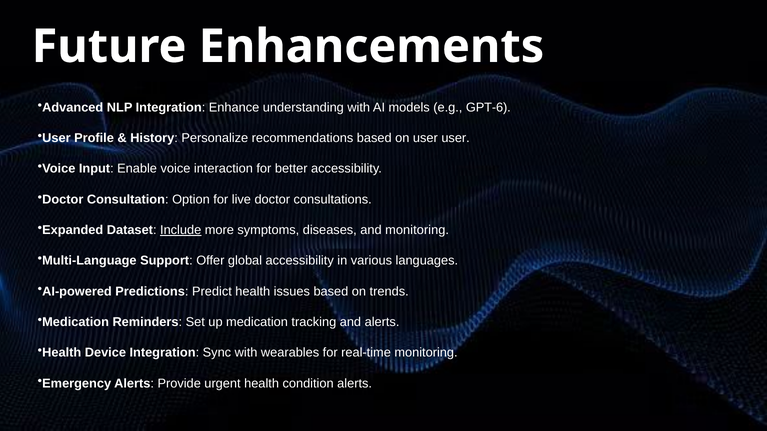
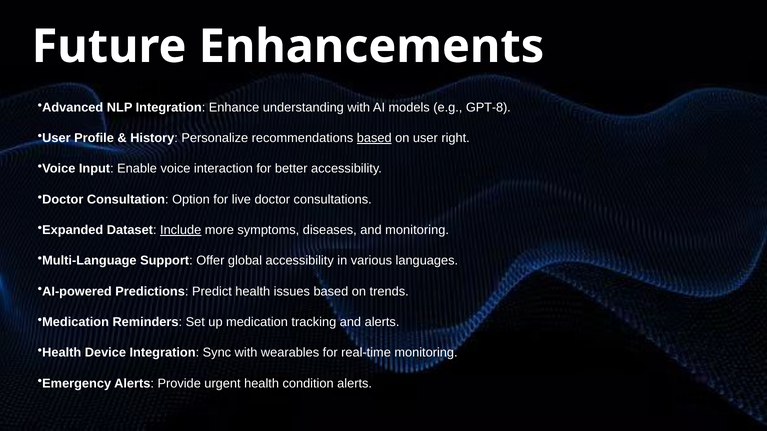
GPT-6: GPT-6 -> GPT-8
based at (374, 138) underline: none -> present
user user: user -> right
